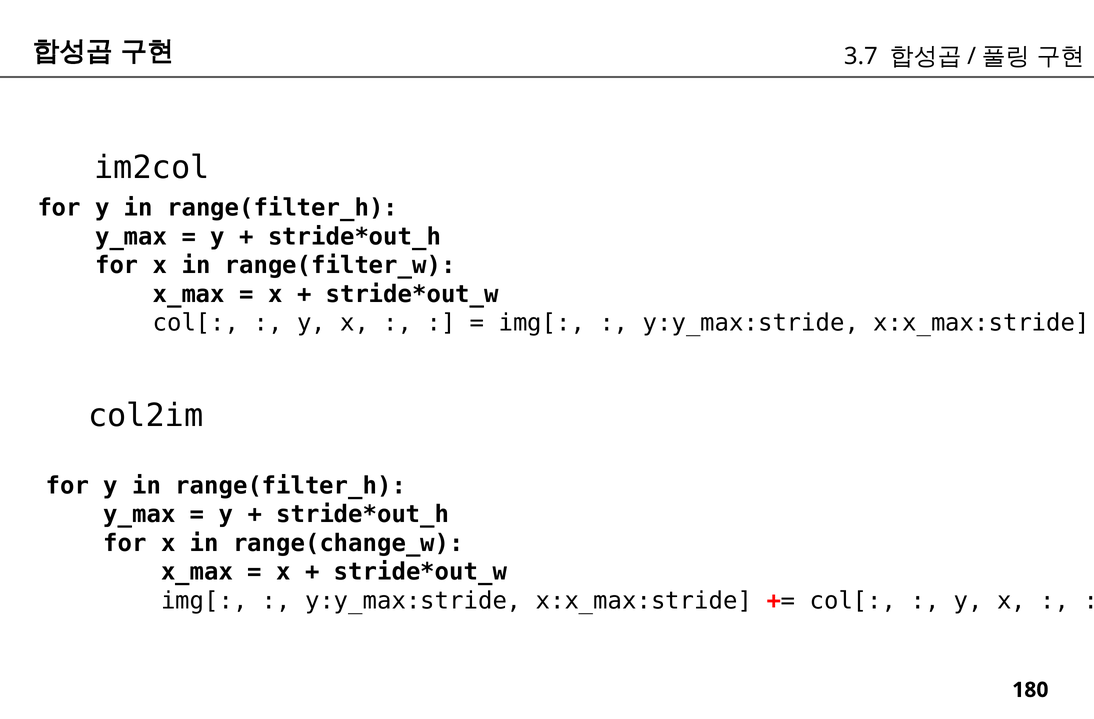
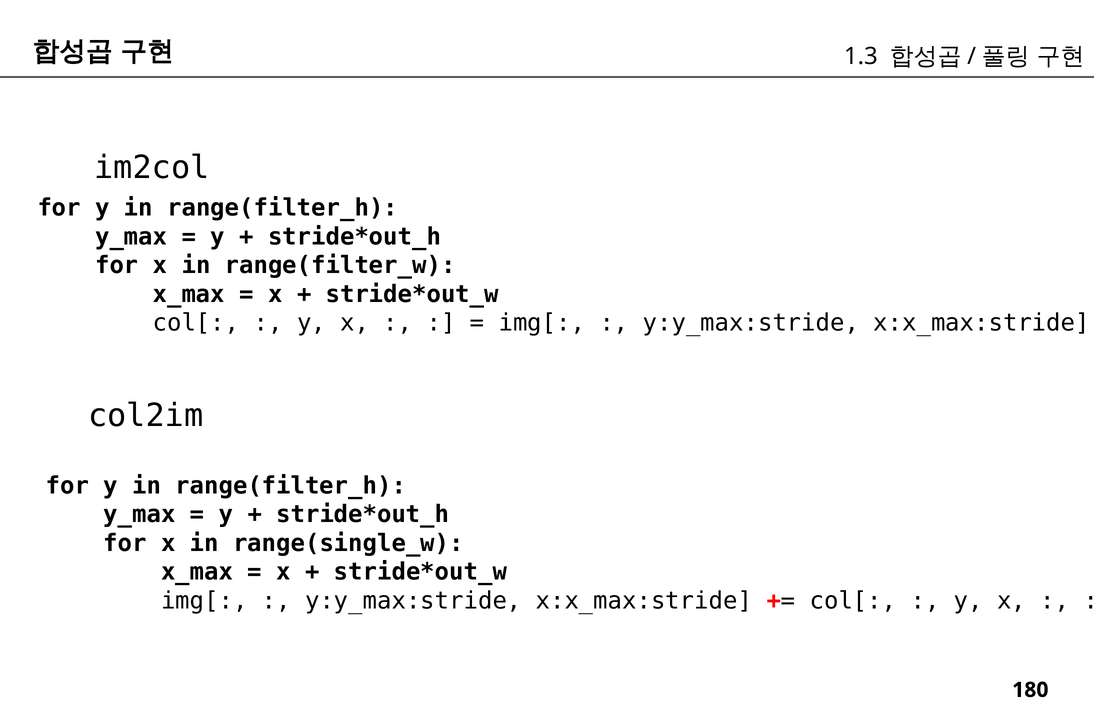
3.7: 3.7 -> 1.3
range(change_w: range(change_w -> range(single_w
